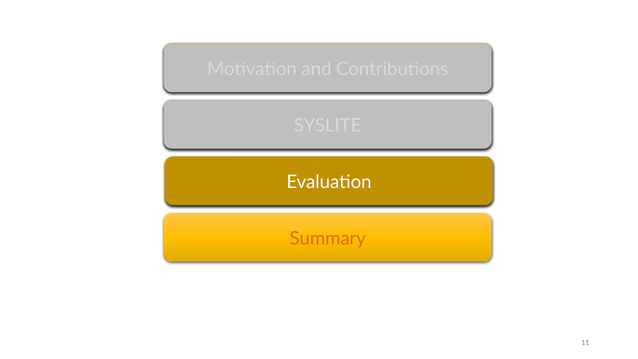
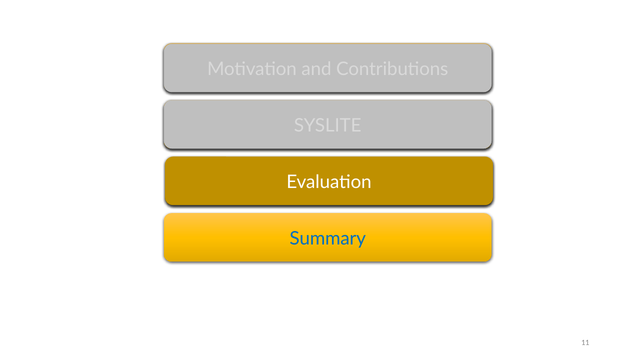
Summary colour: orange -> blue
